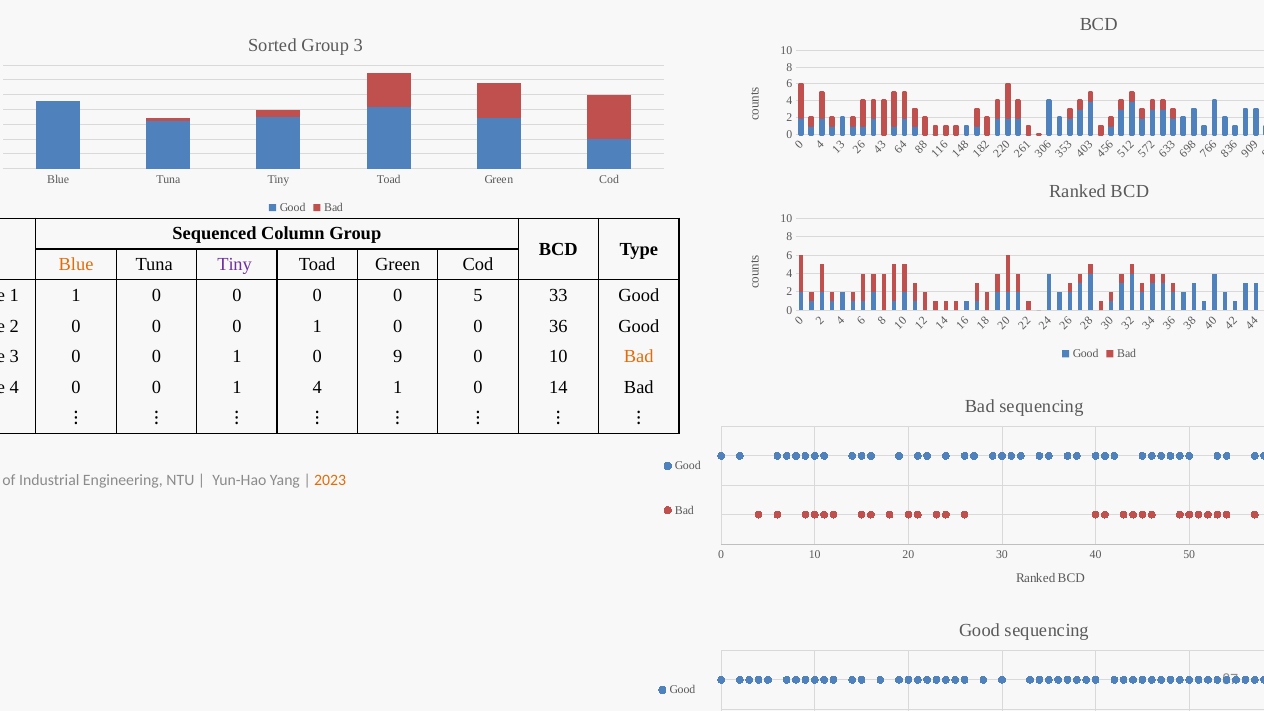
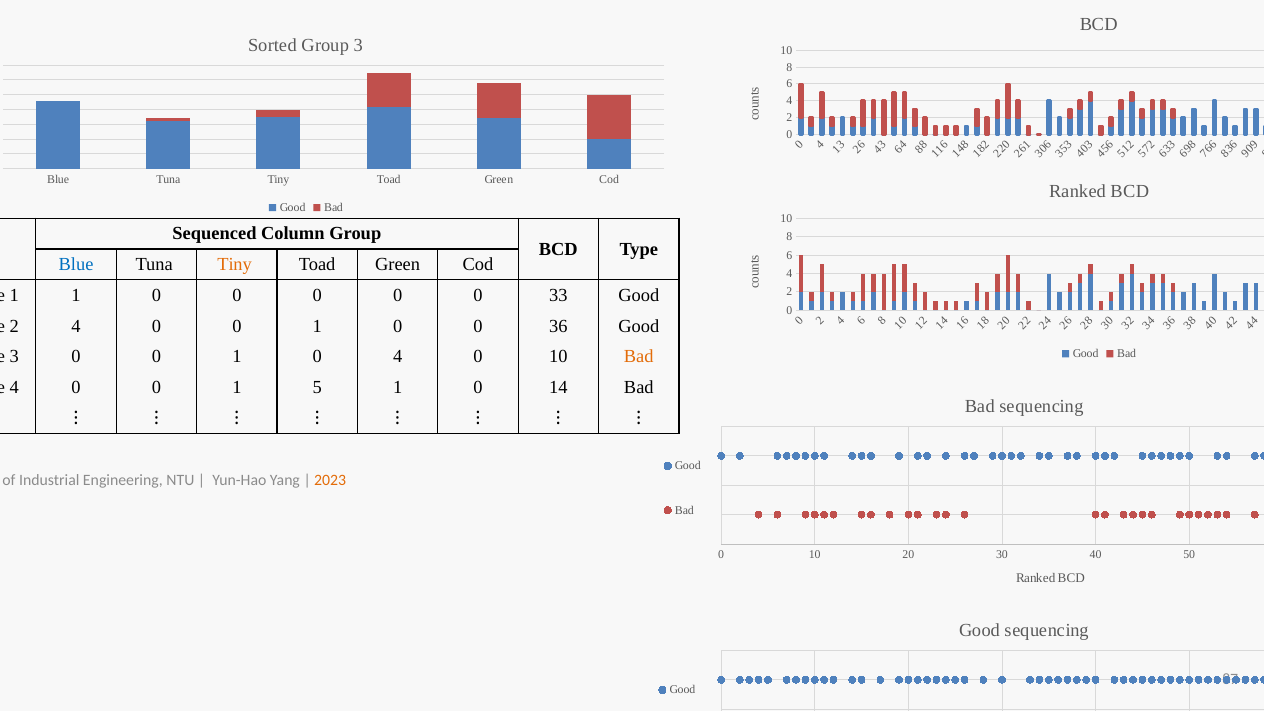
Blue at (76, 265) colour: orange -> blue
Tiny at (235, 265) colour: purple -> orange
5 at (478, 295): 5 -> 0
0 at (76, 326): 0 -> 4
1 0 9: 9 -> 4
0 1 4: 4 -> 5
